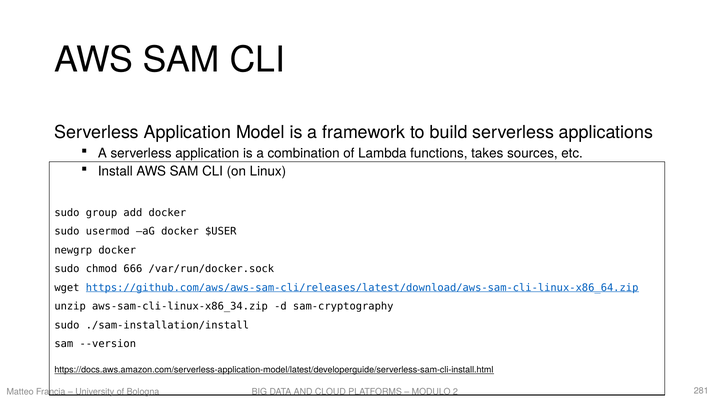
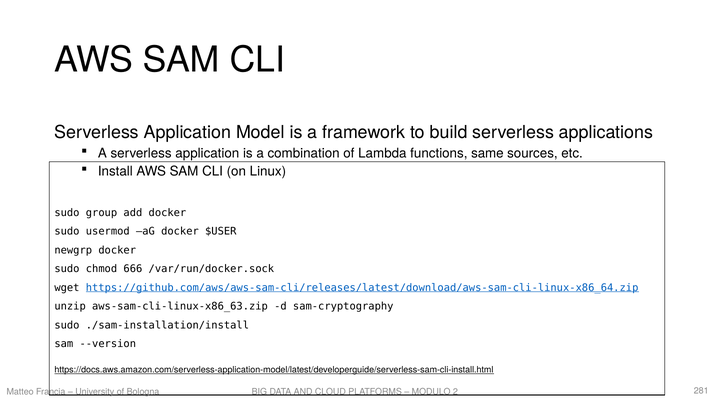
takes: takes -> same
aws-sam-cli-linux-x86_34.zip: aws-sam-cli-linux-x86_34.zip -> aws-sam-cli-linux-x86_63.zip
